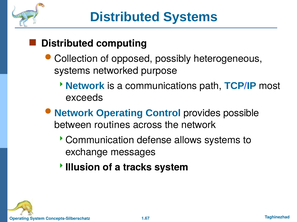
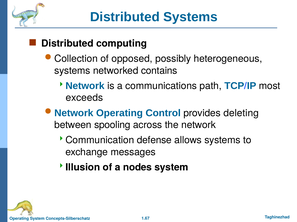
purpose: purpose -> contains
possible: possible -> deleting
routines: routines -> spooling
tracks: tracks -> nodes
